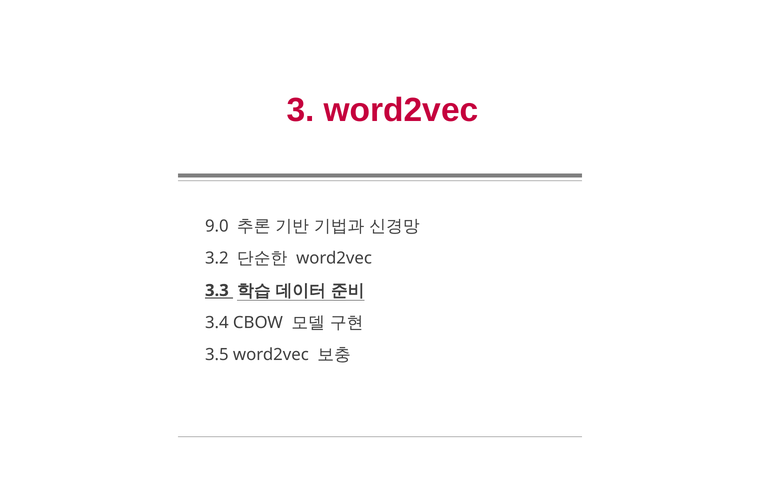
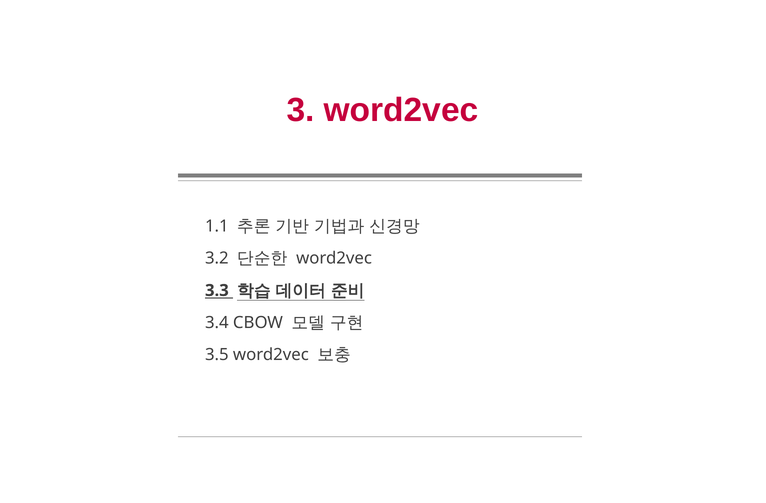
9.0: 9.0 -> 1.1
